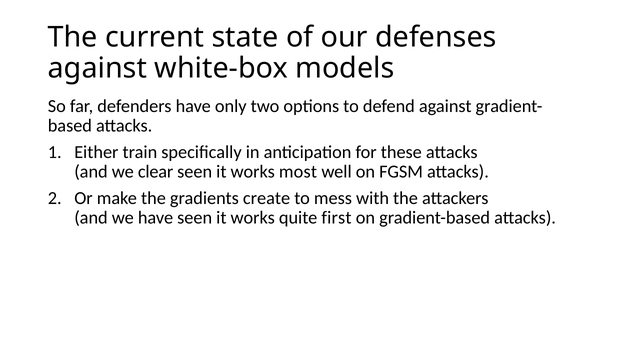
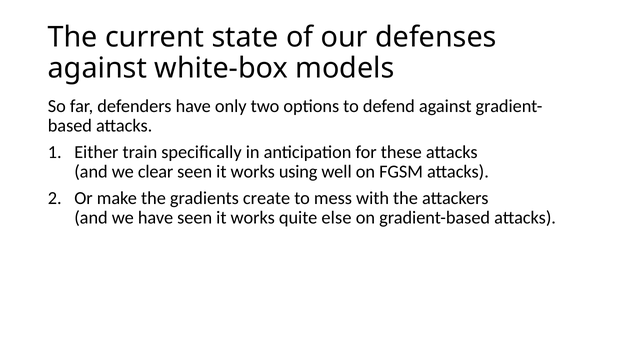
most: most -> using
first: first -> else
